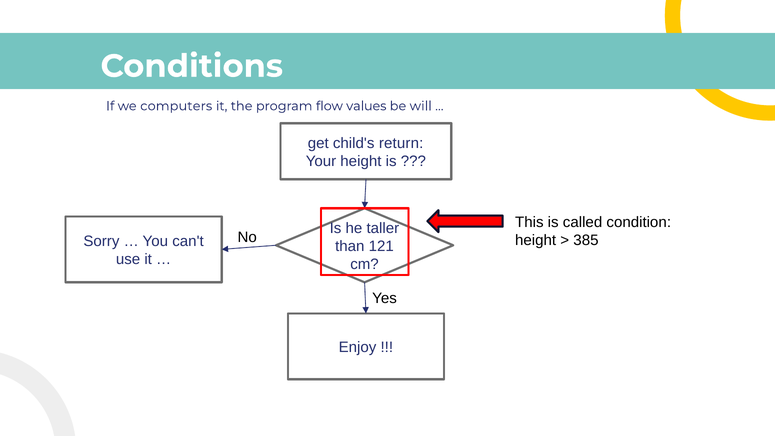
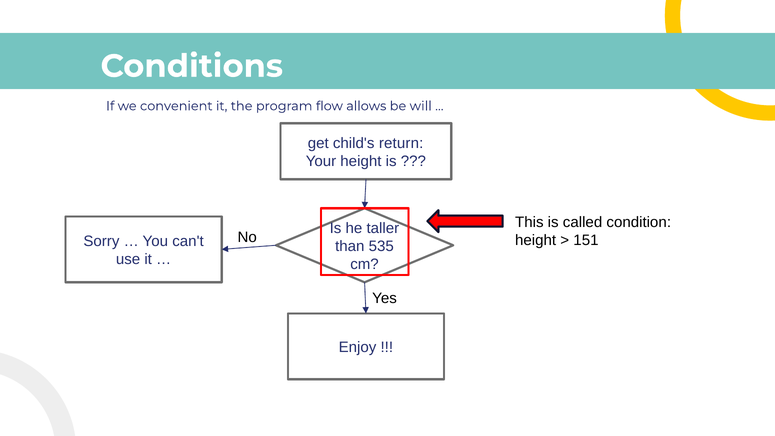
computers: computers -> convenient
values: values -> allows
385: 385 -> 151
121: 121 -> 535
